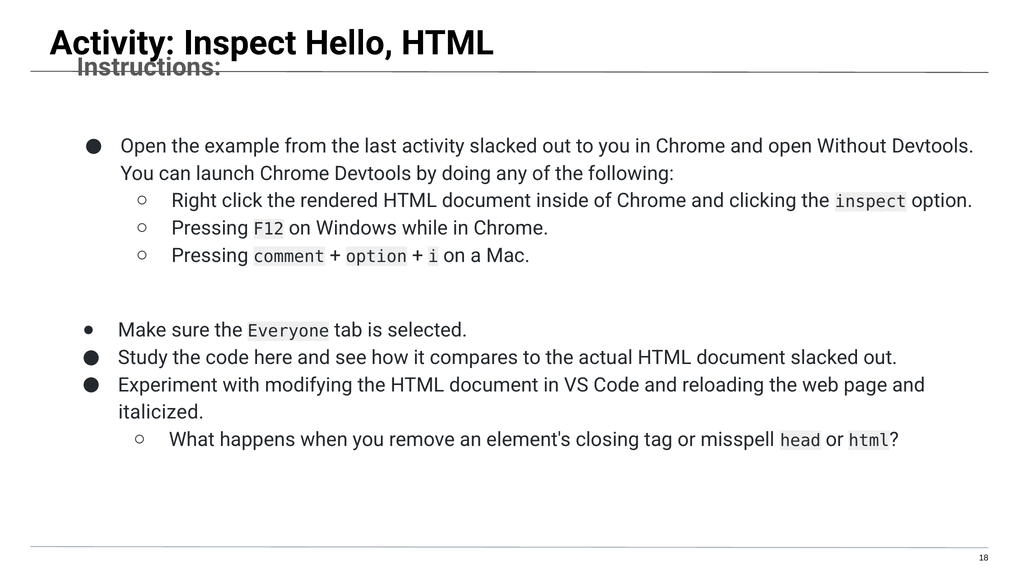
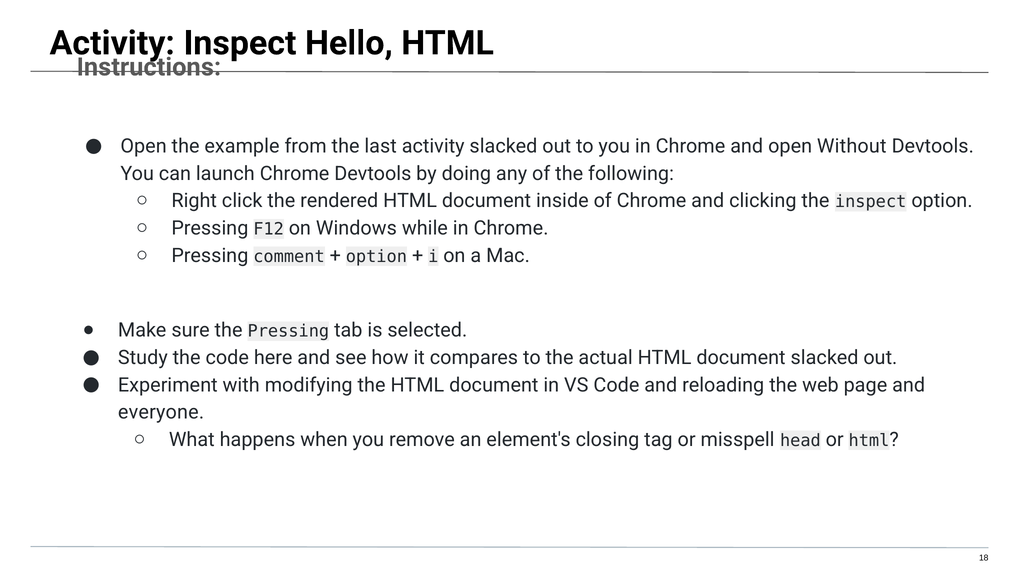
the Everyone: Everyone -> Pressing
italicized: italicized -> everyone
